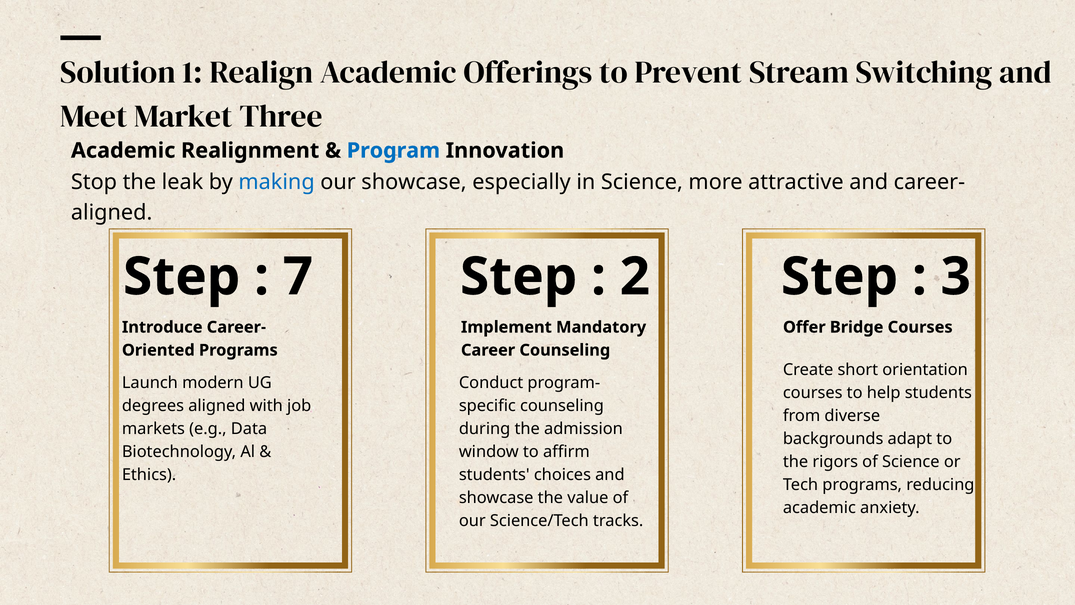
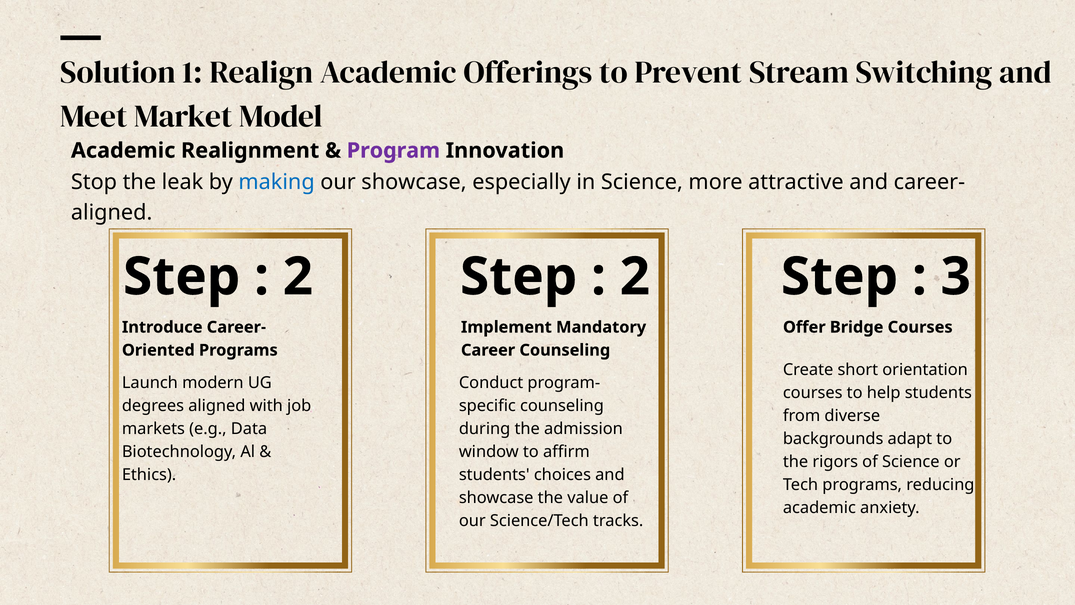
Three: Three -> Model
Program colour: blue -> purple
7 at (298, 277): 7 -> 2
